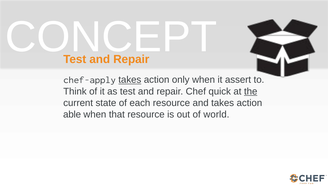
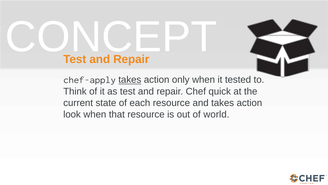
assert: assert -> tested
the underline: present -> none
able: able -> look
